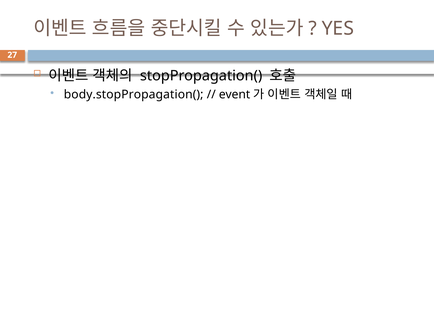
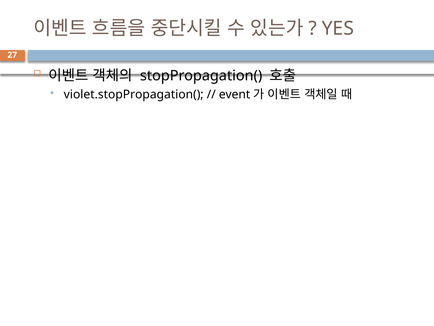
body.stopPropagation(: body.stopPropagation( -> violet.stopPropagation(
